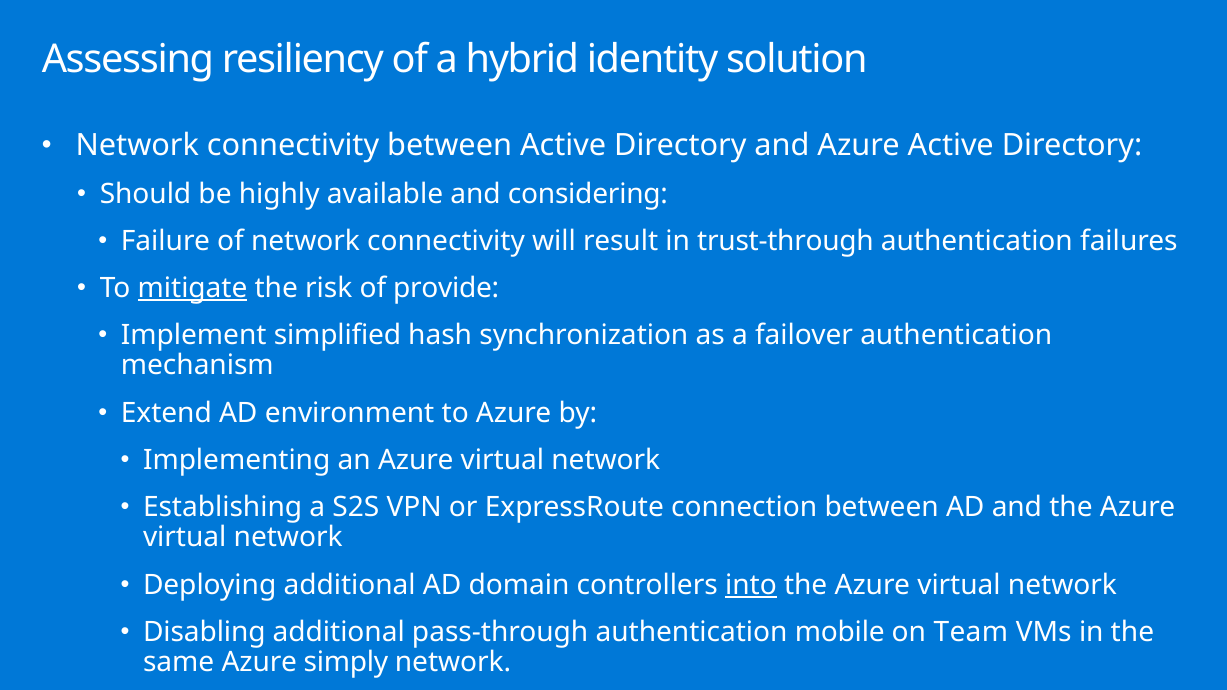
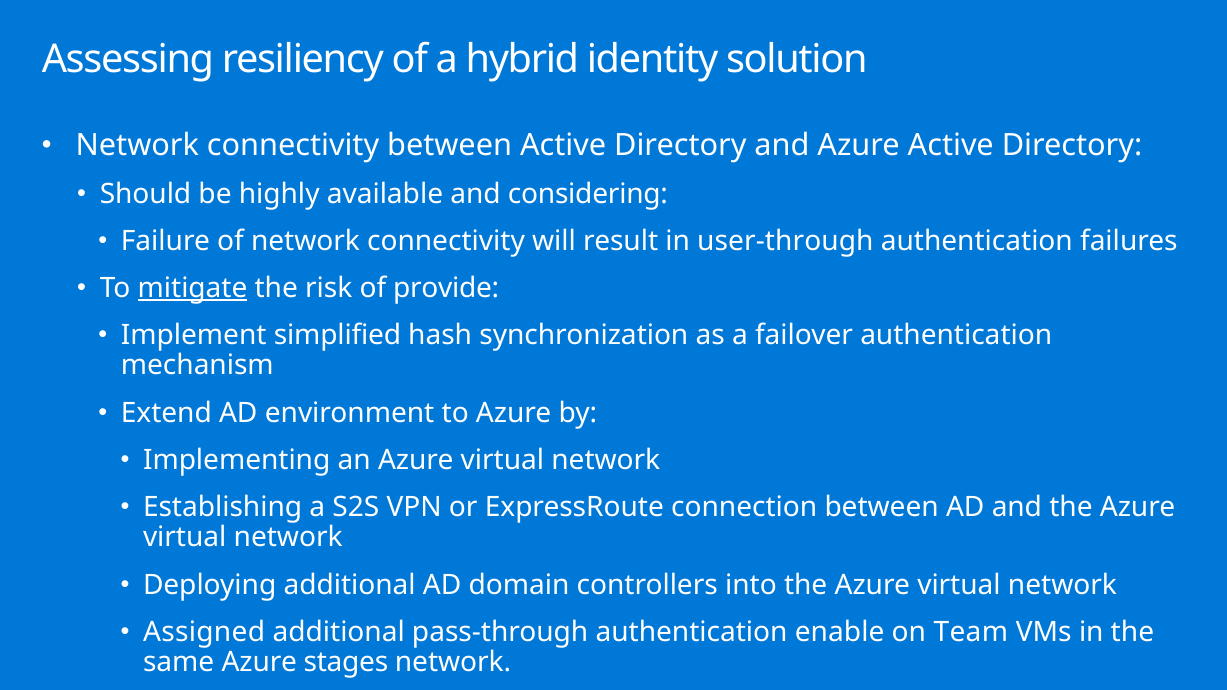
trust-through: trust-through -> user-through
into underline: present -> none
Disabling: Disabling -> Assigned
mobile: mobile -> enable
simply: simply -> stages
